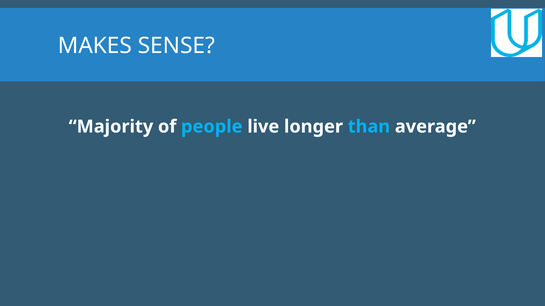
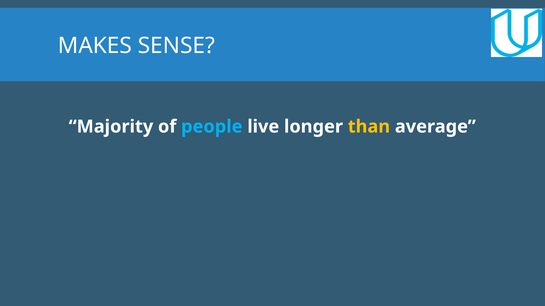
than colour: light blue -> yellow
